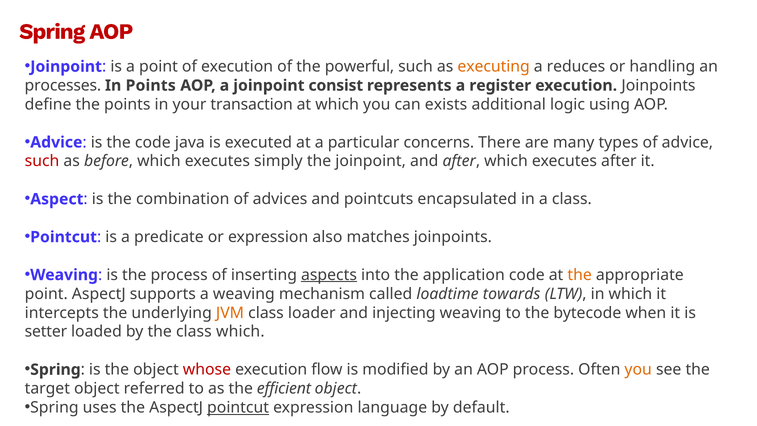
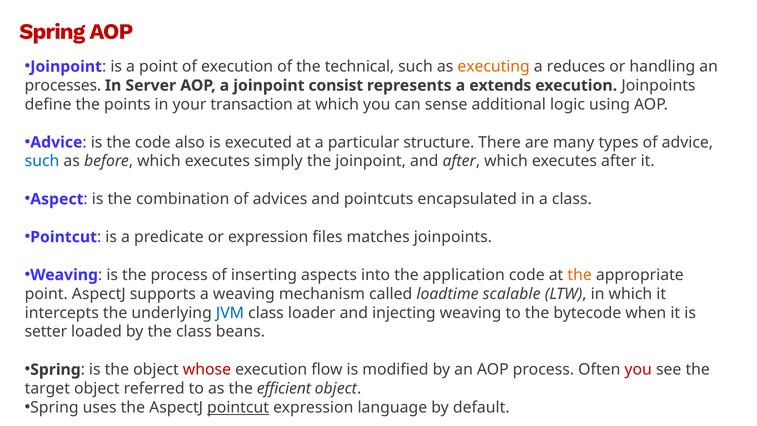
powerful: powerful -> technical
In Points: Points -> Server
register: register -> extends
exists: exists -> sense
java: java -> also
concerns: concerns -> structure
such at (42, 161) colour: red -> blue
also: also -> files
aspects underline: present -> none
towards: towards -> scalable
JVM colour: orange -> blue
class which: which -> beans
you at (638, 369) colour: orange -> red
